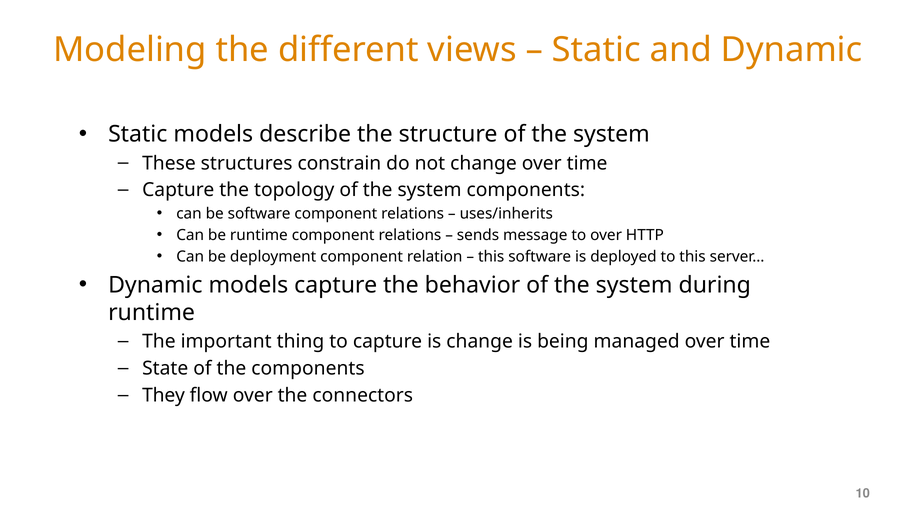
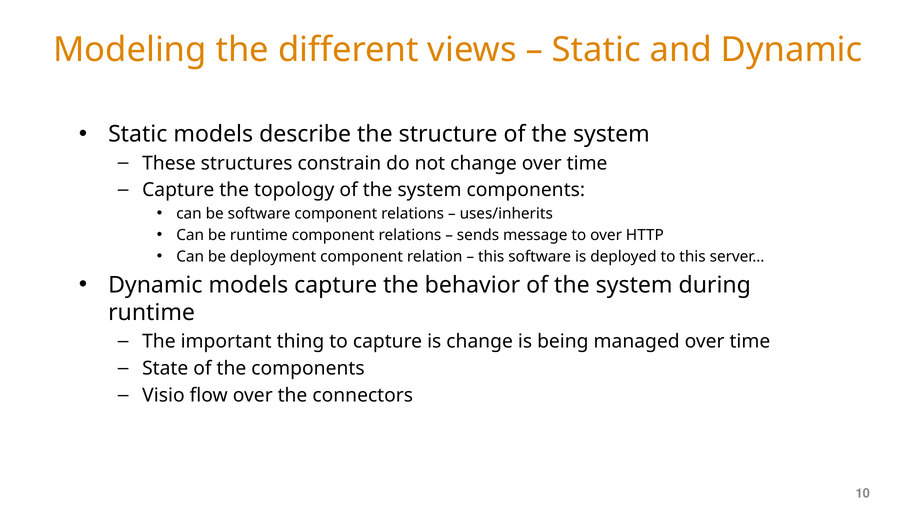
They: They -> Visio
